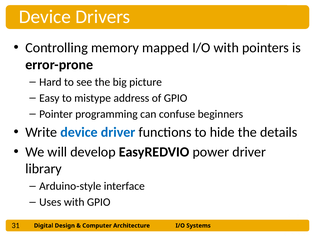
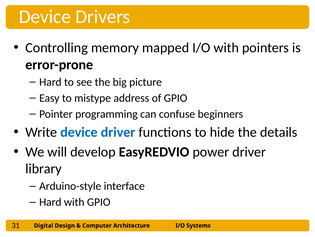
Uses at (50, 201): Uses -> Hard
